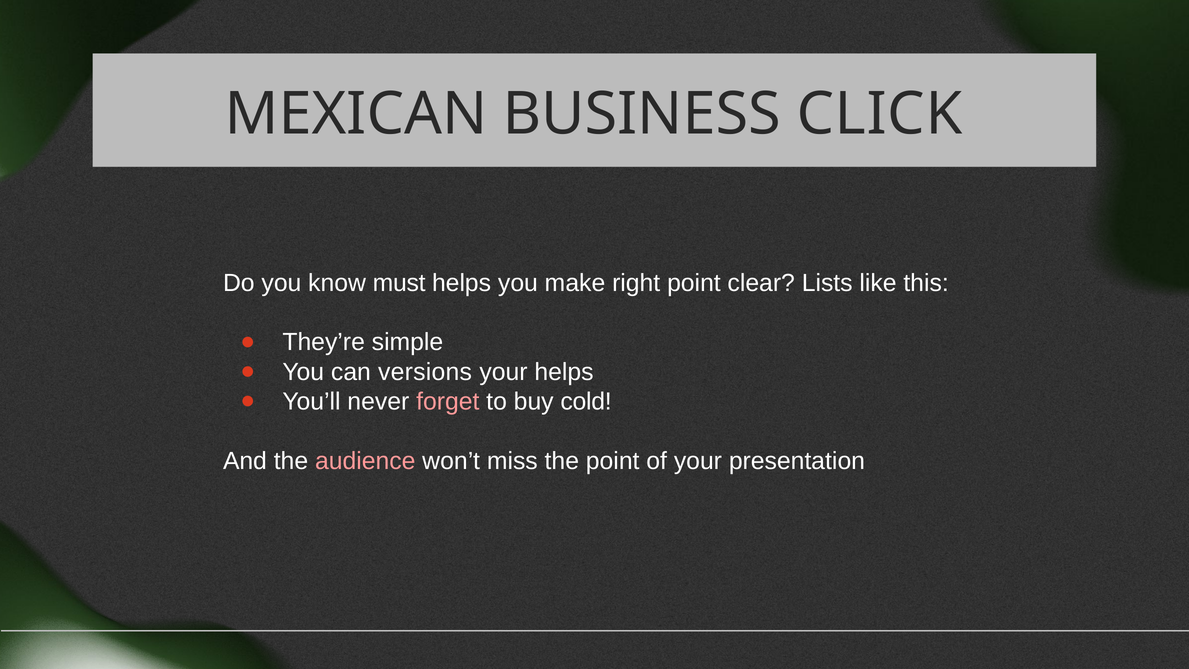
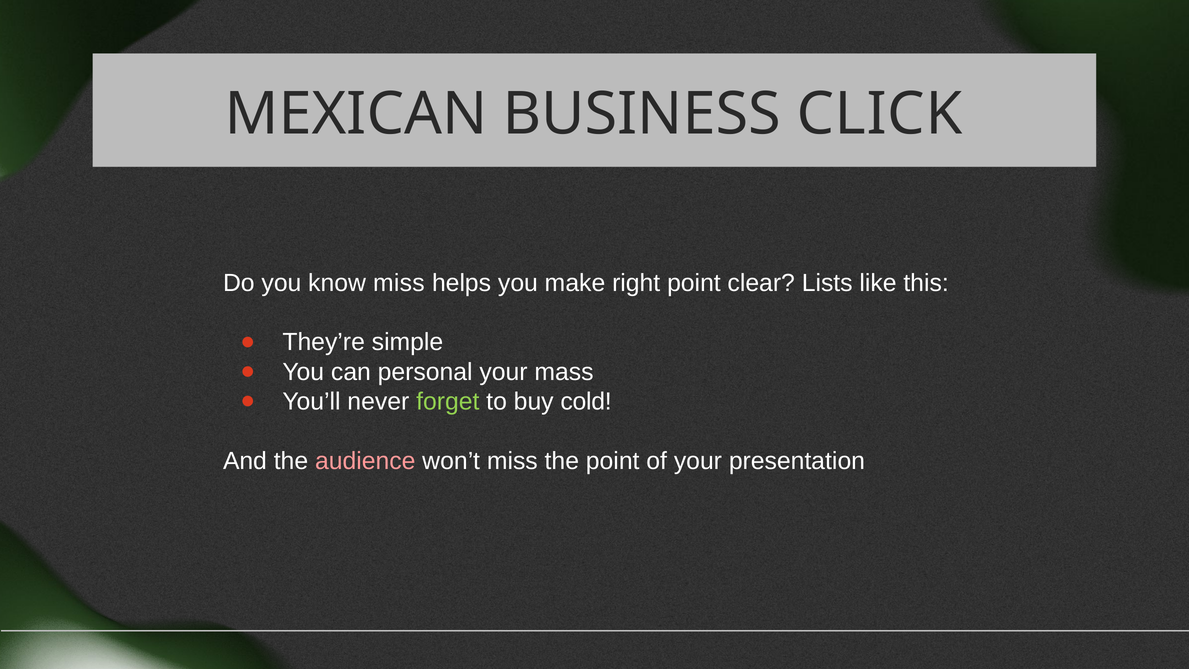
know must: must -> miss
versions: versions -> personal
your helps: helps -> mass
forget colour: pink -> light green
